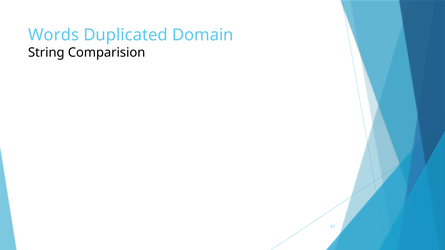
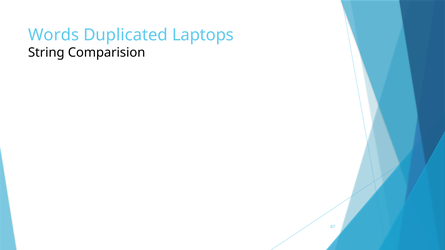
Domain: Domain -> Laptops
